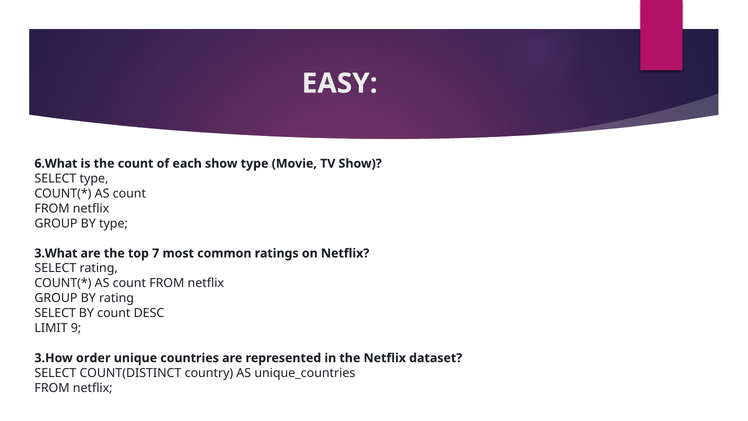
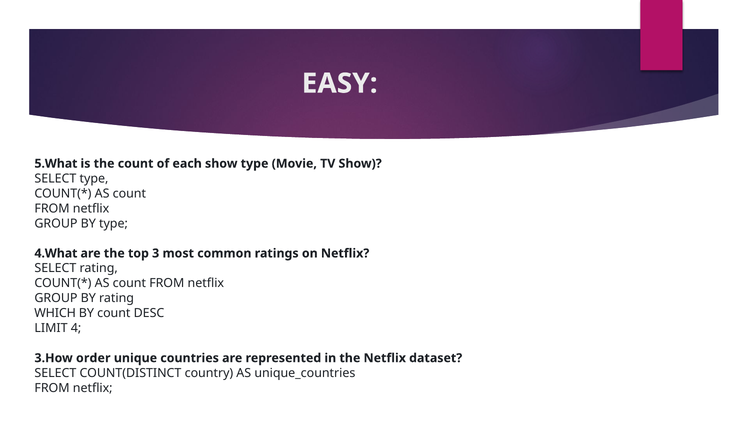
6.What: 6.What -> 5.What
3.What: 3.What -> 4.What
7: 7 -> 3
SELECT at (55, 313): SELECT -> WHICH
9: 9 -> 4
